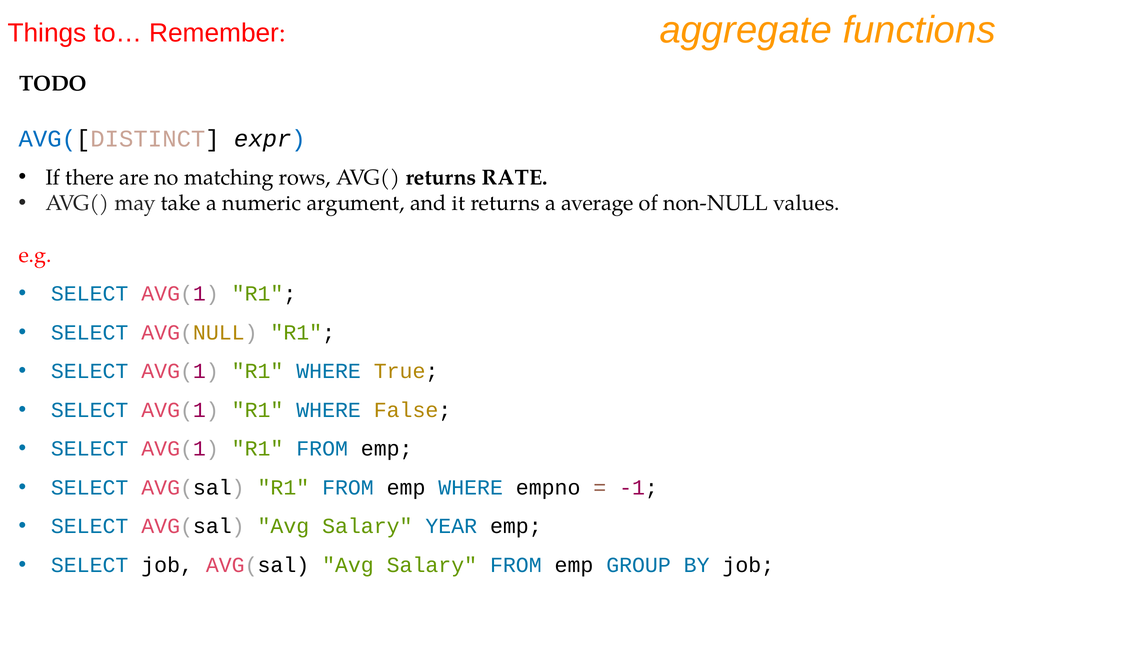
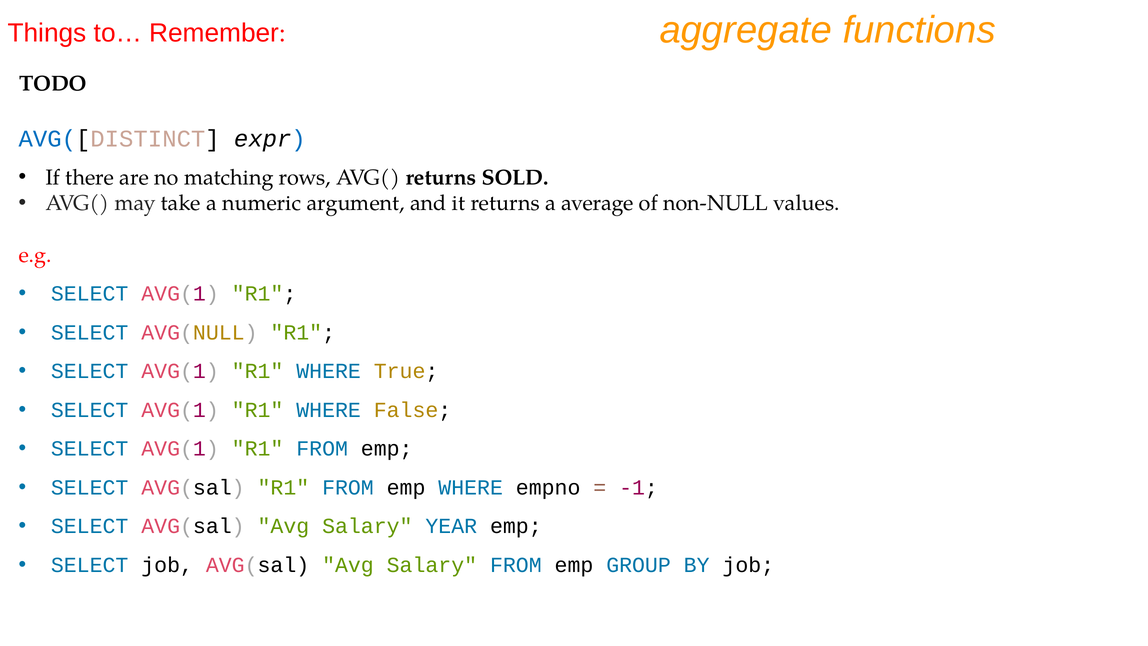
RATE: RATE -> SOLD
